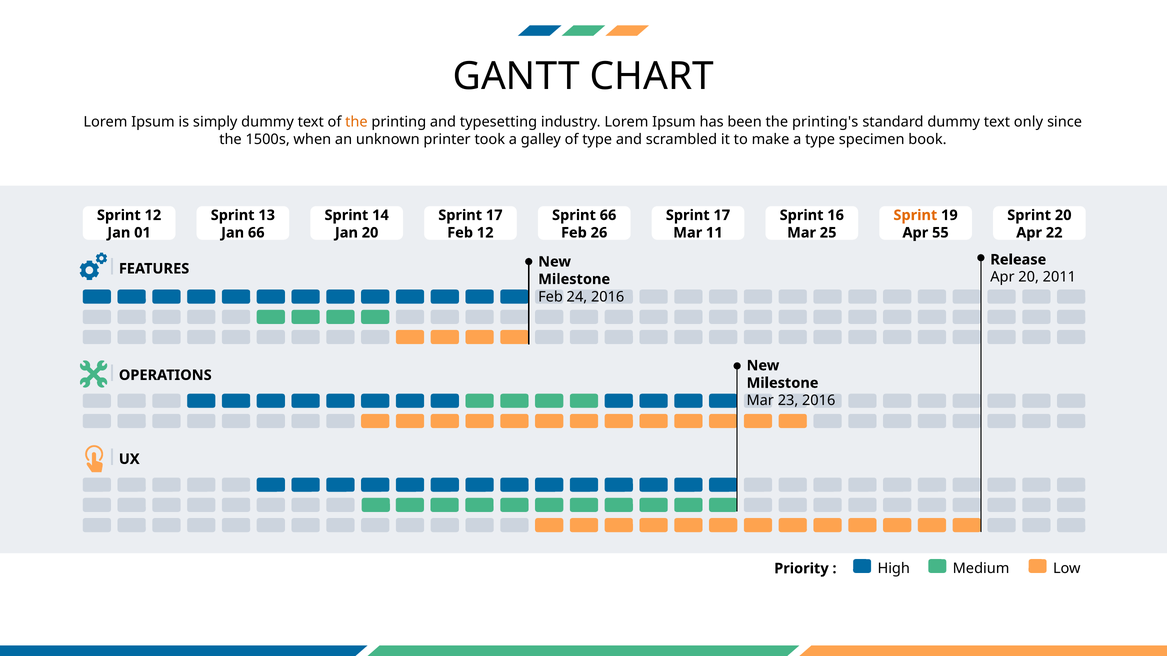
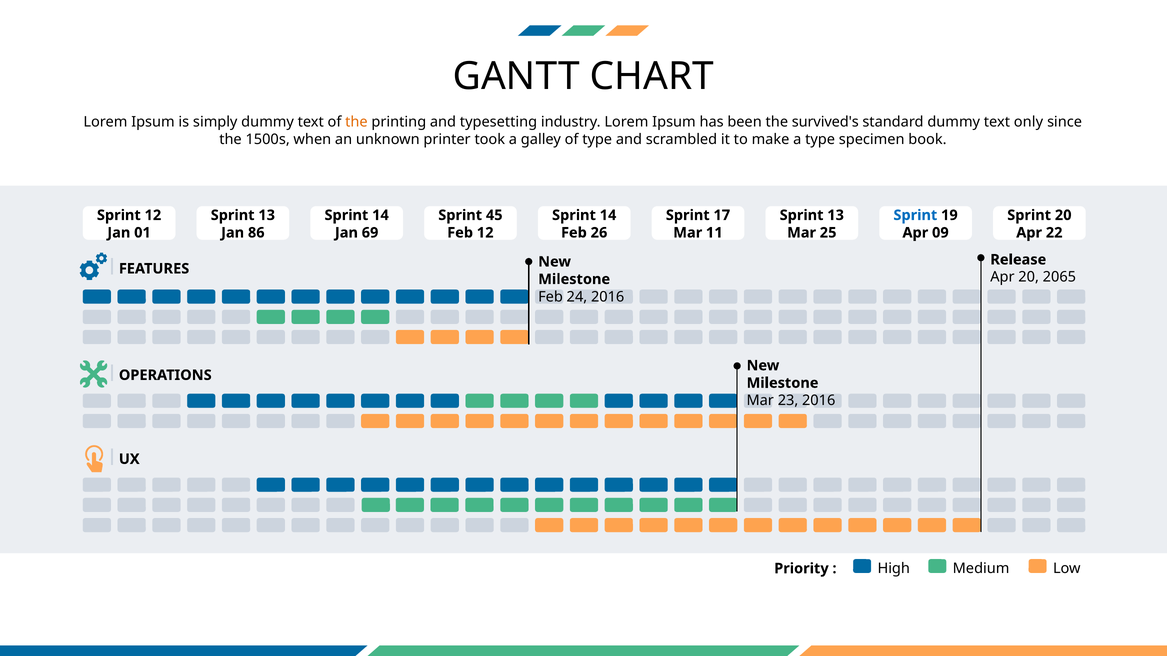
printing's: printing's -> survived's
17 at (494, 215): 17 -> 45
66 at (608, 215): 66 -> 14
16 at (836, 215): 16 -> 13
Sprint at (915, 215) colour: orange -> blue
Jan 66: 66 -> 86
Jan 20: 20 -> 69
55: 55 -> 09
2011: 2011 -> 2065
